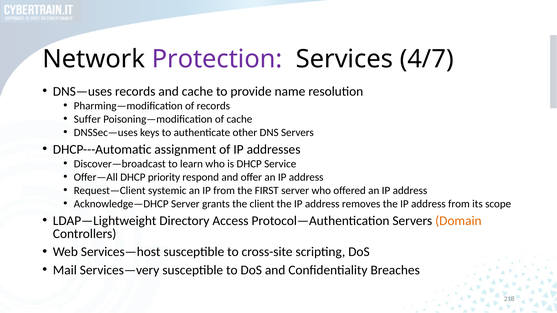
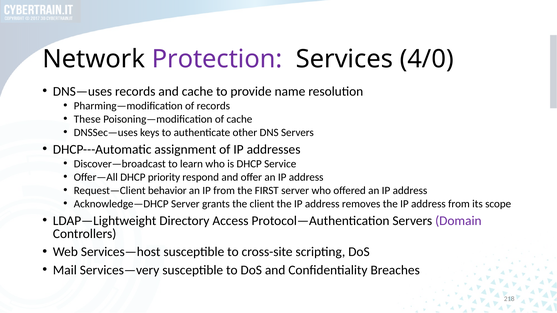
4/7: 4/7 -> 4/0
Suffer: Suffer -> These
systemic: systemic -> behavior
Domain colour: orange -> purple
